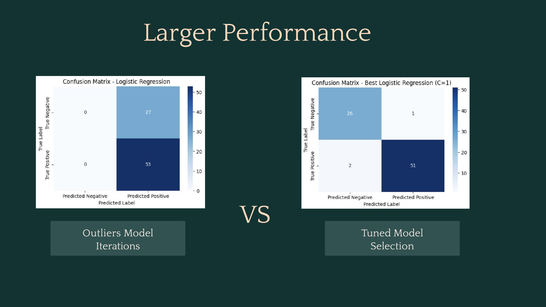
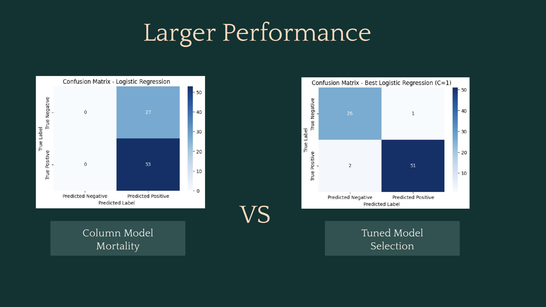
Outliers: Outliers -> Column
Iterations: Iterations -> Mortality
